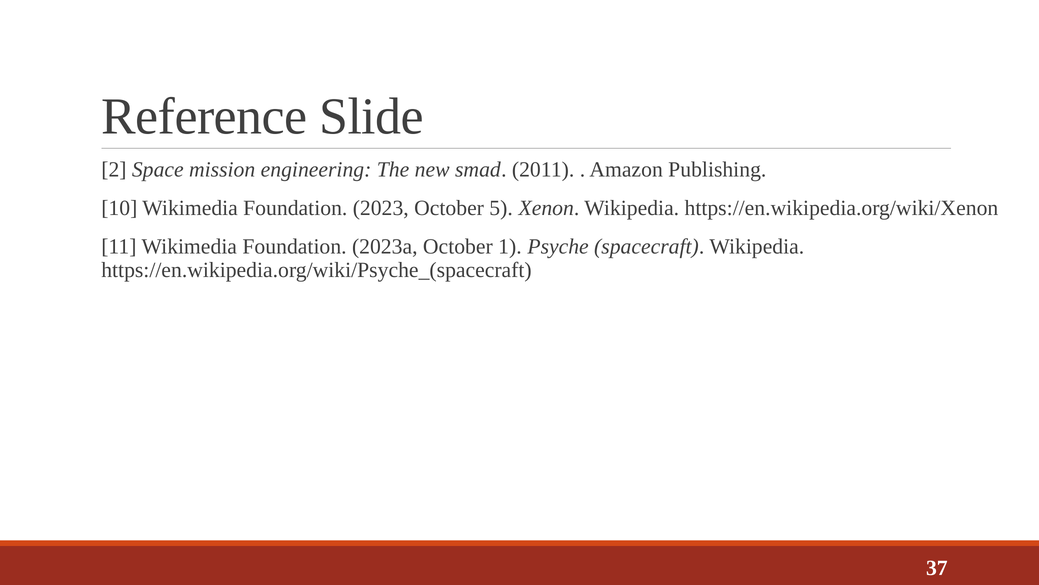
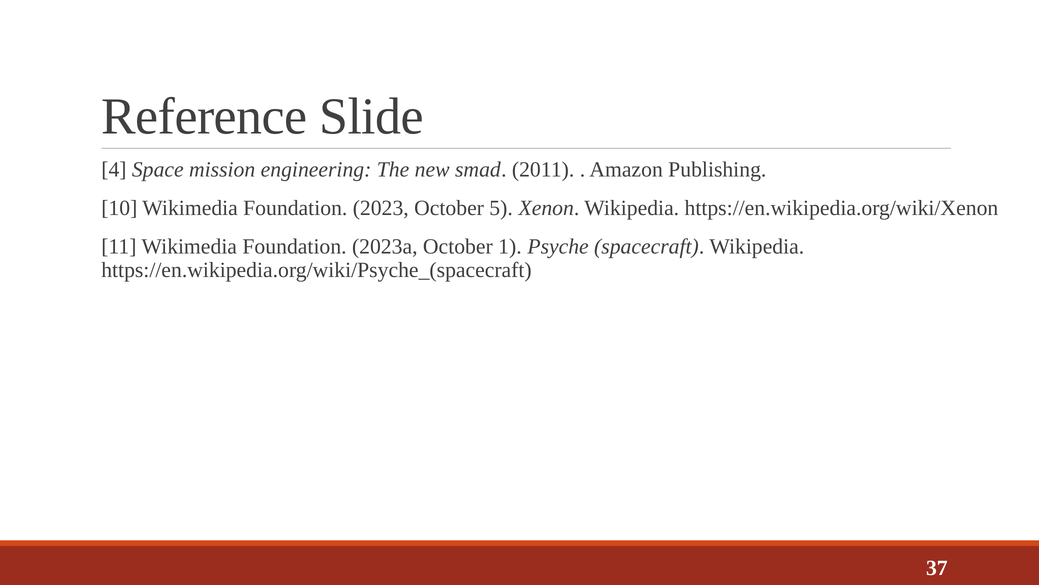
2: 2 -> 4
